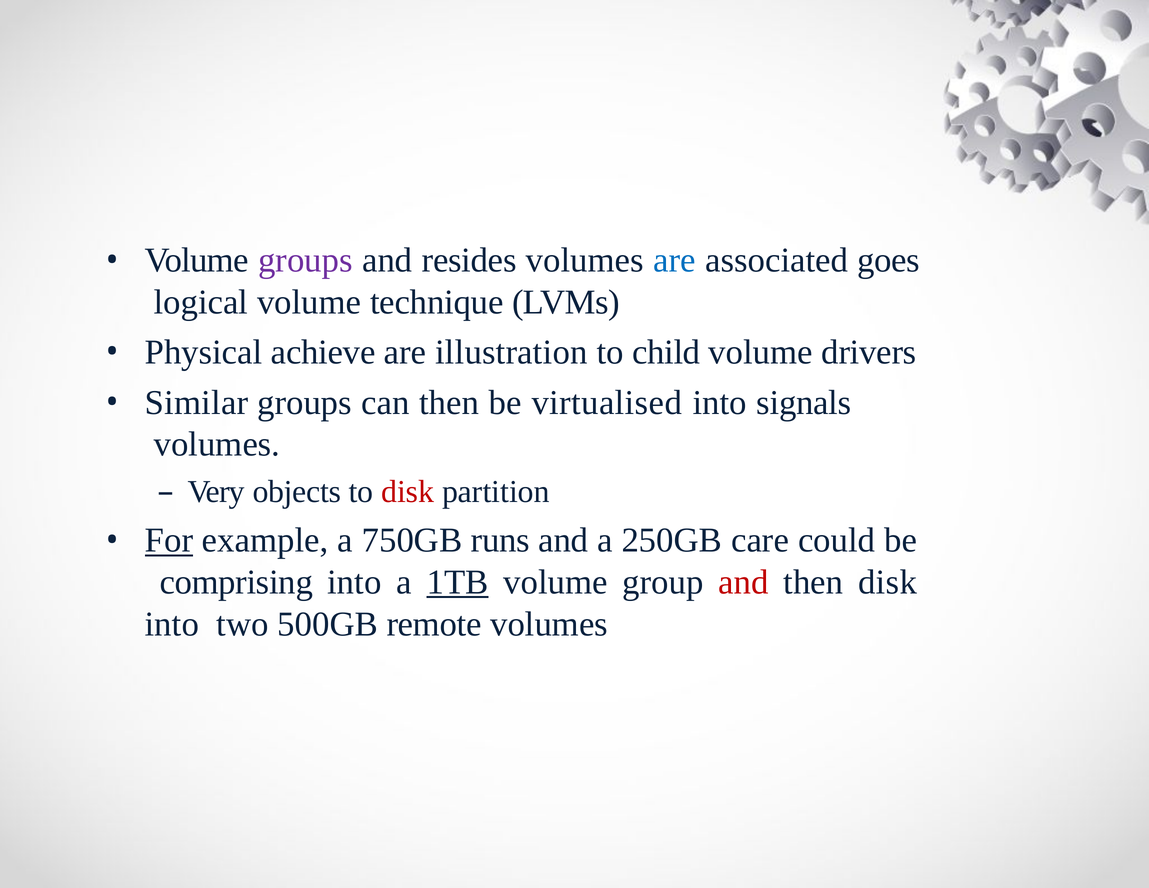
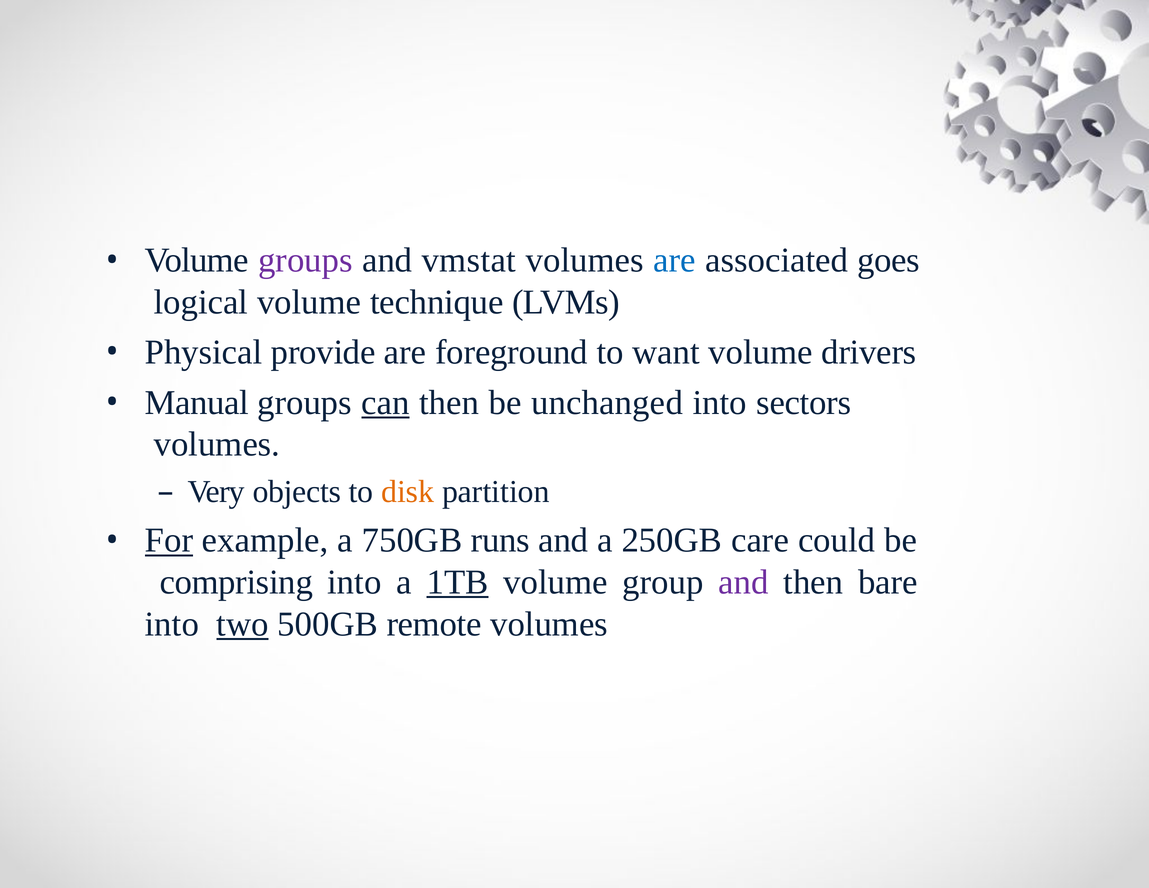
resides: resides -> vmstat
achieve: achieve -> provide
illustration: illustration -> foreground
child: child -> want
Similar: Similar -> Manual
can underline: none -> present
virtualised: virtualised -> unchanged
signals: signals -> sectors
disk at (408, 492) colour: red -> orange
and at (744, 582) colour: red -> purple
then disk: disk -> bare
two underline: none -> present
